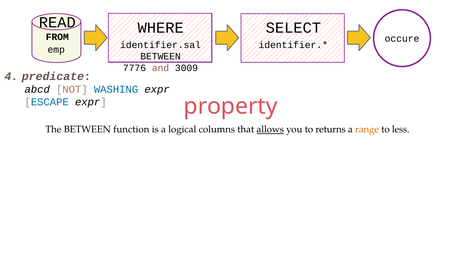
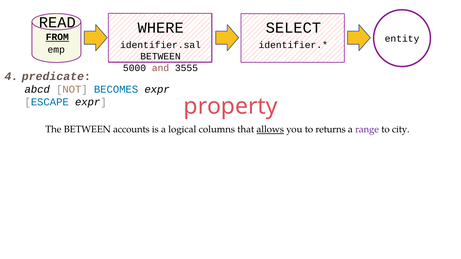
FROM underline: none -> present
occure: occure -> entity
7776: 7776 -> 5000
3009: 3009 -> 3555
WASHING: WASHING -> BECOMES
function: function -> accounts
range colour: orange -> purple
less: less -> city
